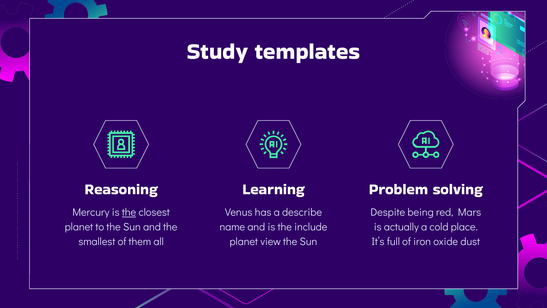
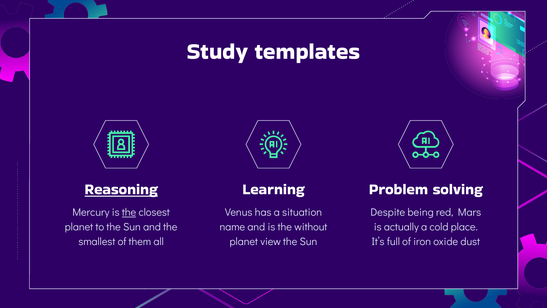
Reasoning underline: none -> present
describe: describe -> situation
include: include -> without
